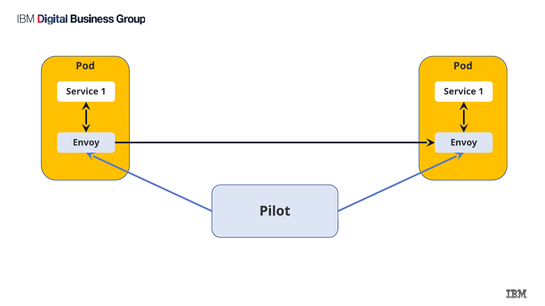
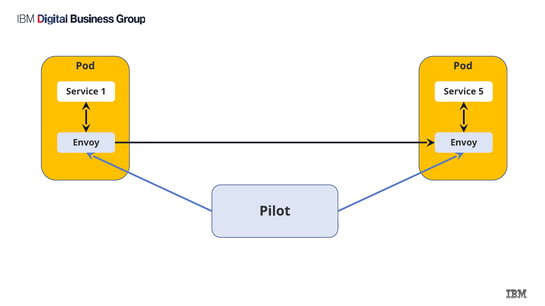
1 at (481, 92): 1 -> 5
